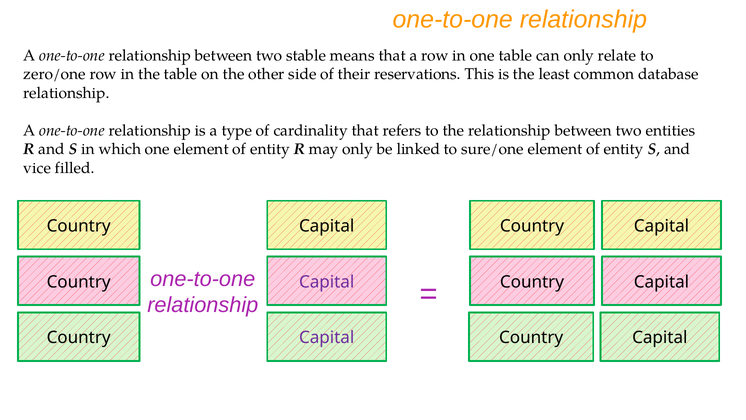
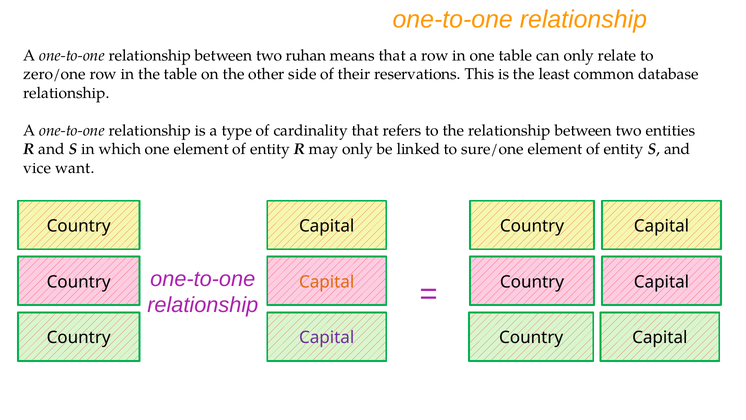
stable: stable -> ruhan
filled: filled -> want
Capital at (327, 282) colour: purple -> orange
